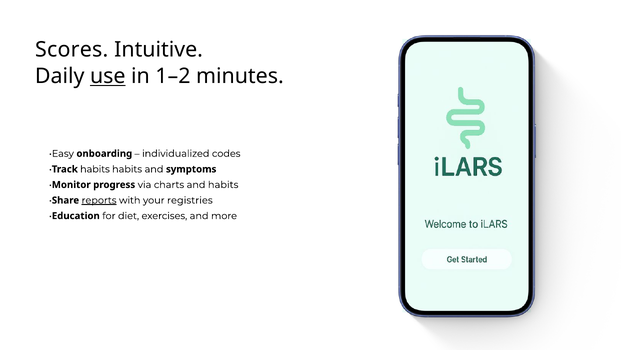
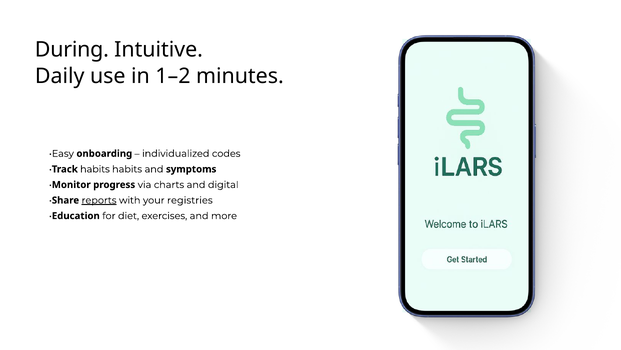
Scores: Scores -> During
use underline: present -> none
and habits: habits -> digital
